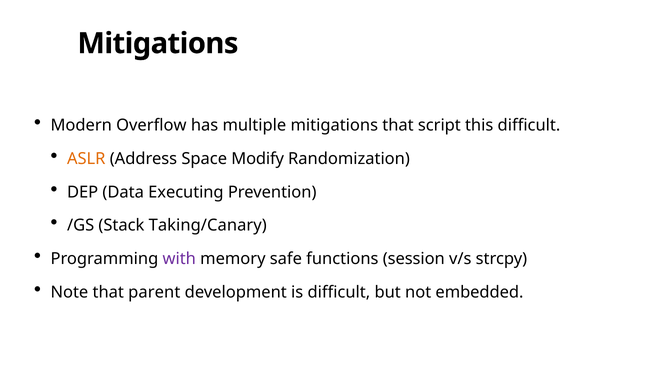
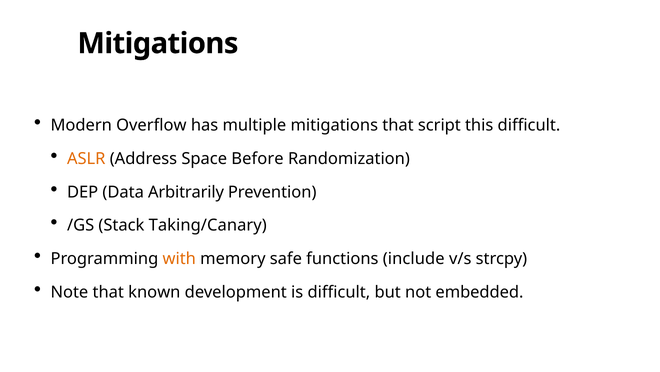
Modify: Modify -> Before
Executing: Executing -> Arbitrarily
with colour: purple -> orange
session: session -> include
parent: parent -> known
